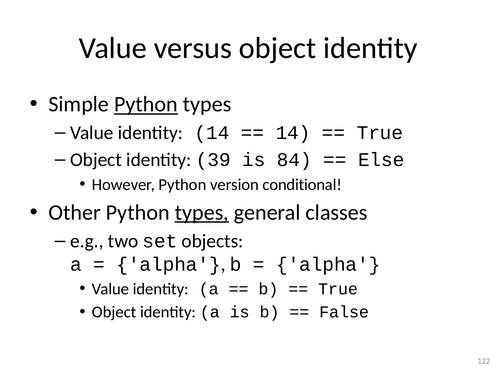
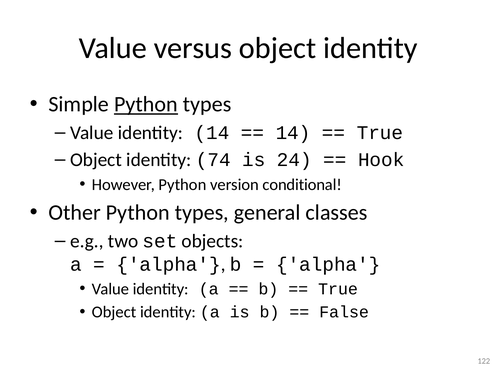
39: 39 -> 74
84: 84 -> 24
Else: Else -> Hook
types at (202, 212) underline: present -> none
